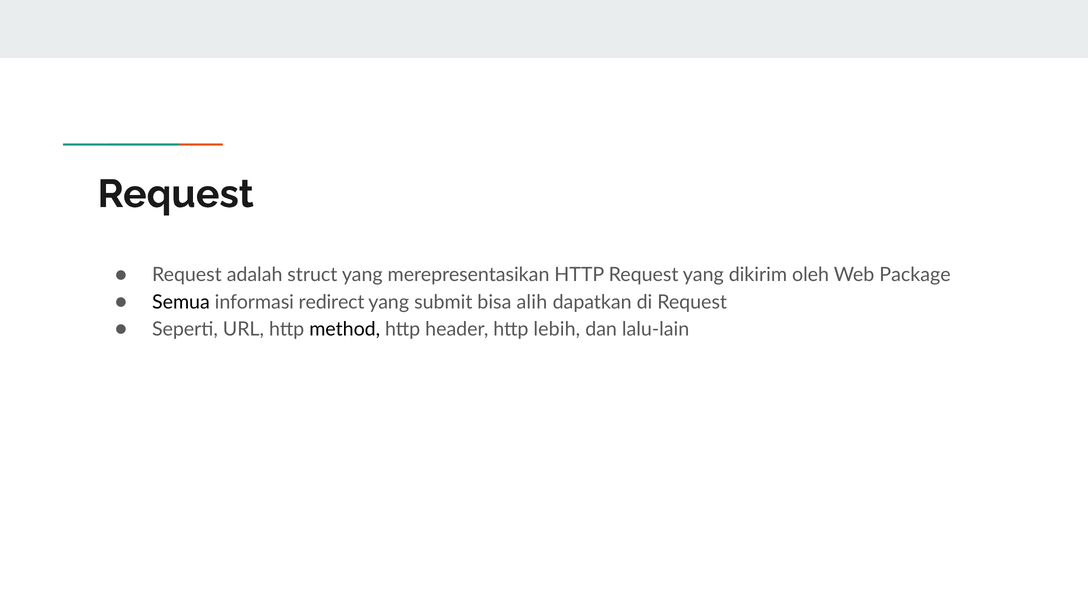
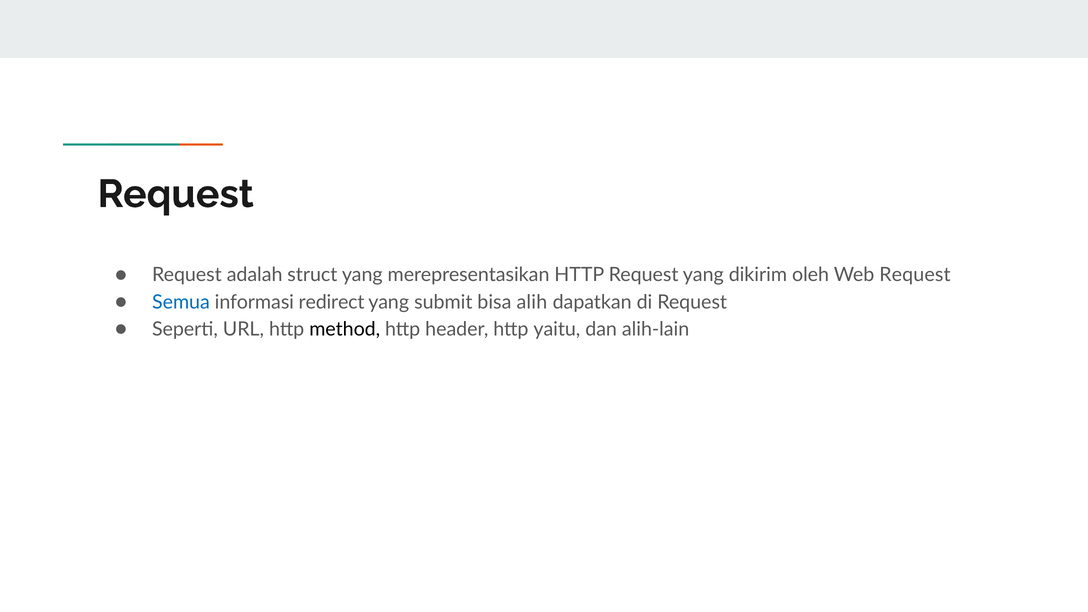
Web Package: Package -> Request
Semua colour: black -> blue
lebih: lebih -> yaitu
lalu-lain: lalu-lain -> alih-lain
